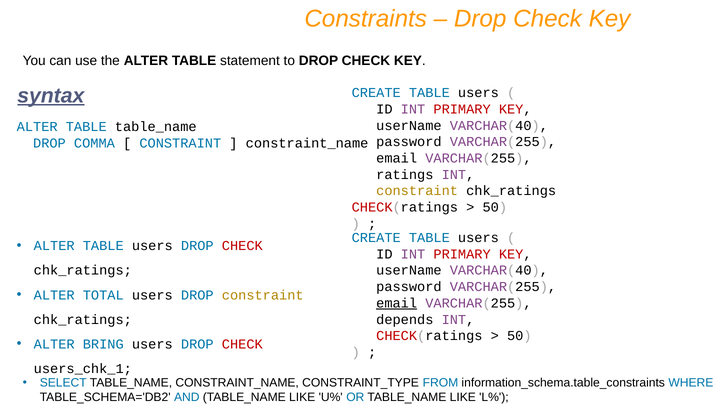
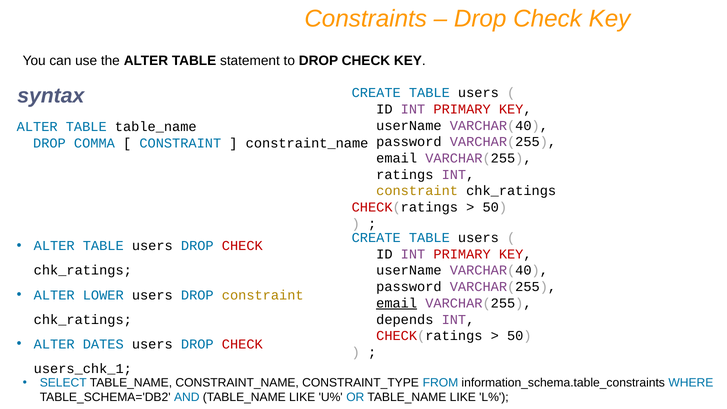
syntax underline: present -> none
TOTAL: TOTAL -> LOWER
BRING: BRING -> DATES
